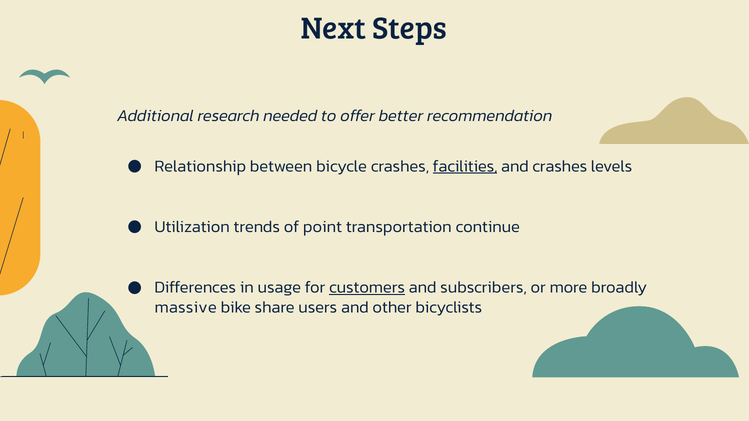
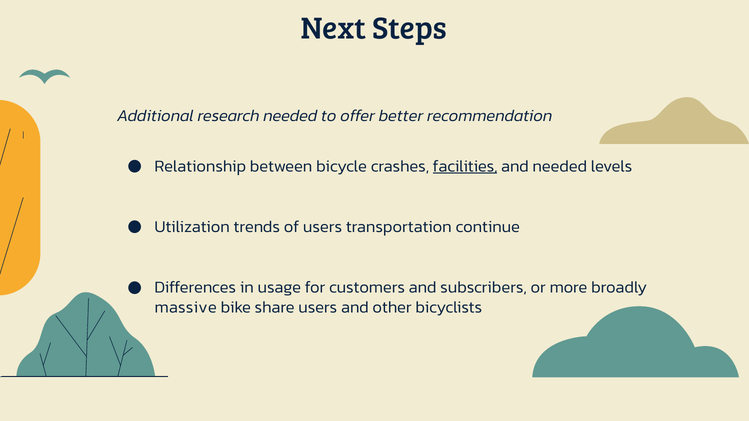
and crashes: crashes -> needed
of point: point -> users
customers underline: present -> none
